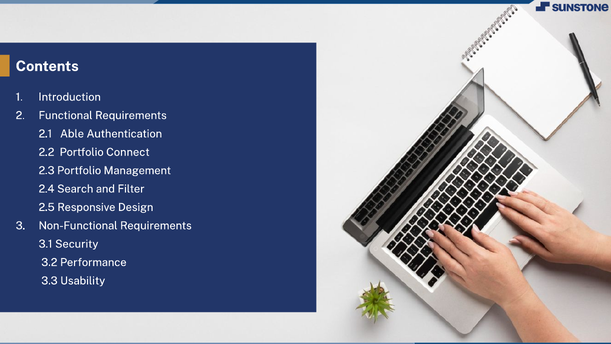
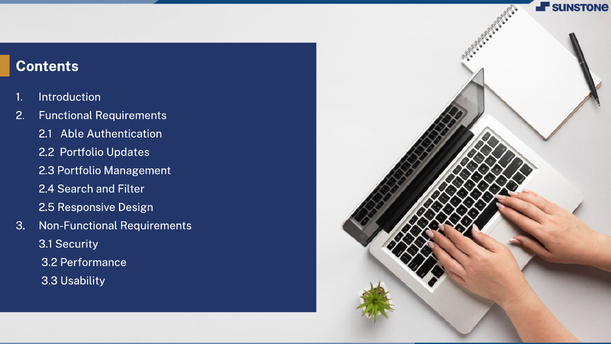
Connect: Connect -> Updates
